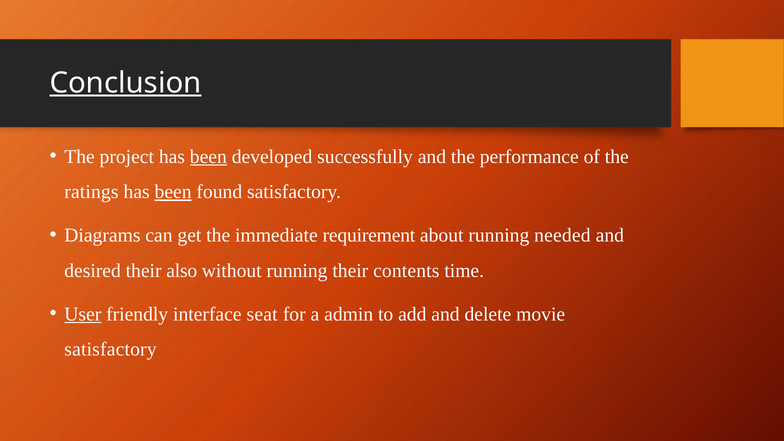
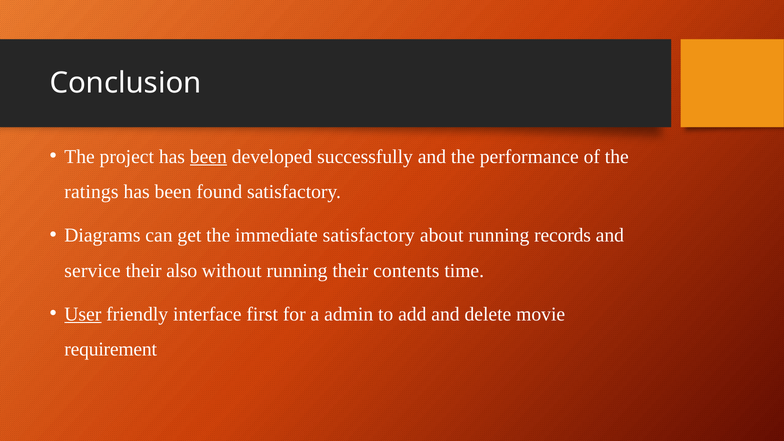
Conclusion underline: present -> none
been at (173, 192) underline: present -> none
immediate requirement: requirement -> satisfactory
needed: needed -> records
desired: desired -> service
seat: seat -> first
satisfactory at (110, 349): satisfactory -> requirement
